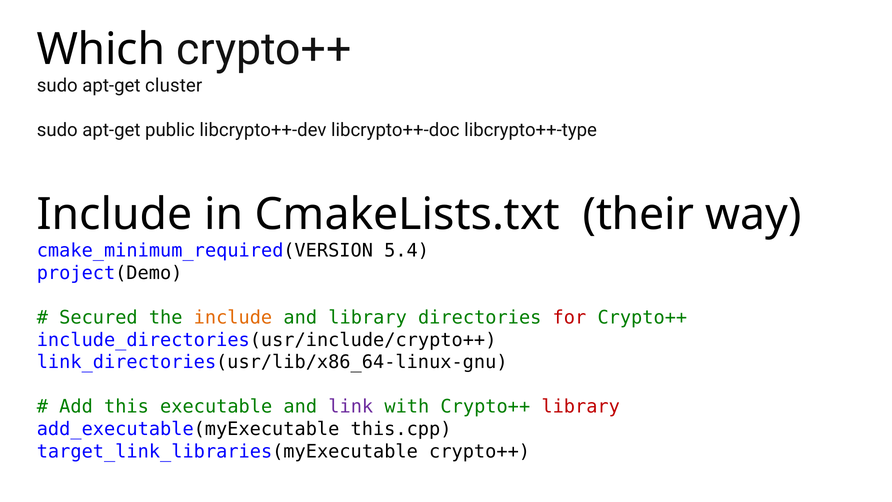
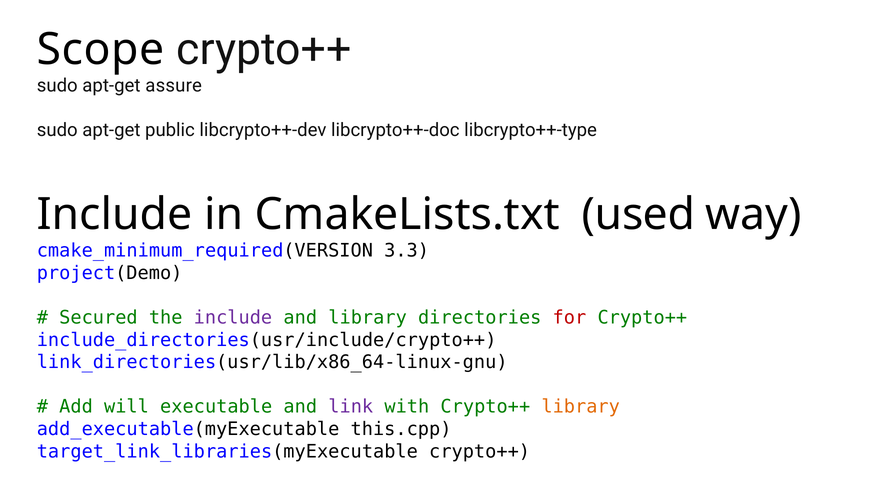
Which: Which -> Scope
cluster: cluster -> assure
their: their -> used
5.4: 5.4 -> 3.3
include at (233, 317) colour: orange -> purple
this: this -> will
library at (581, 407) colour: red -> orange
